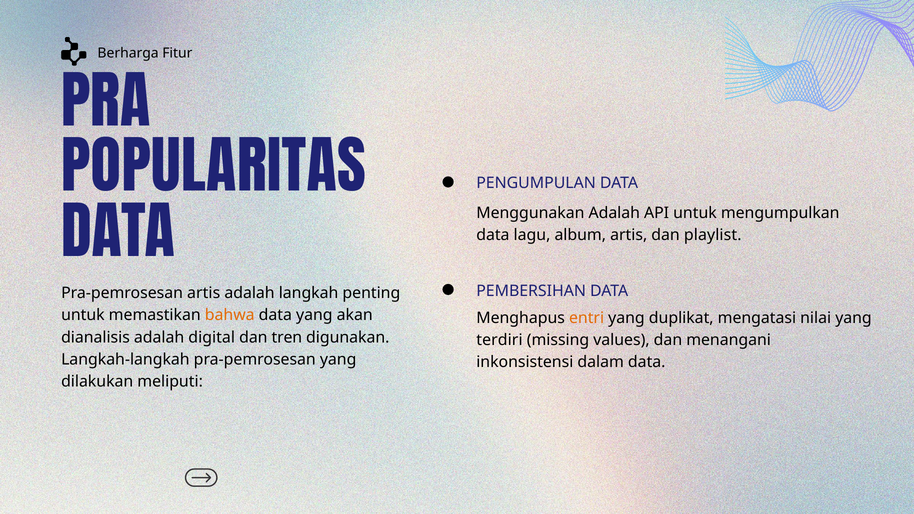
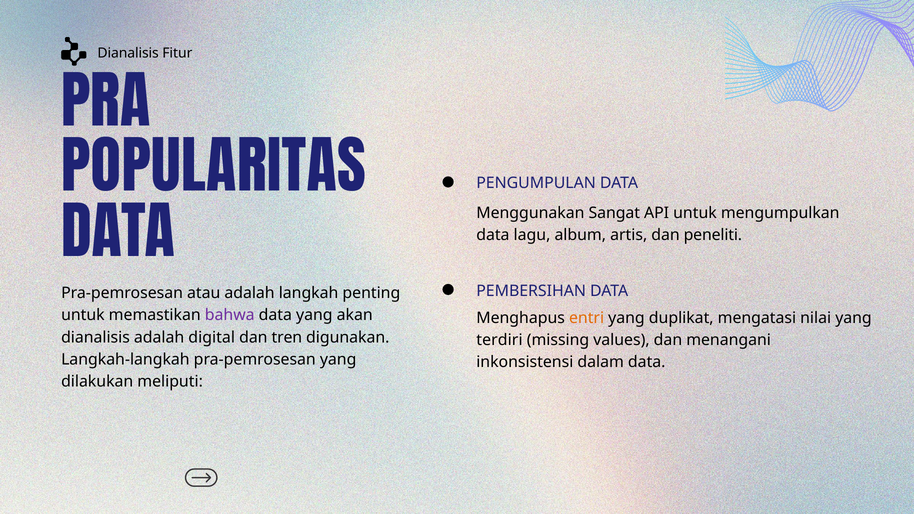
Berharga at (128, 53): Berharga -> Dianalisis
Menggunakan Adalah: Adalah -> Sangat
playlist: playlist -> peneliti
Pra-pemrosesan artis: artis -> atau
bahwa colour: orange -> purple
